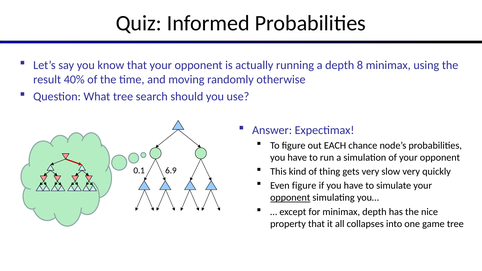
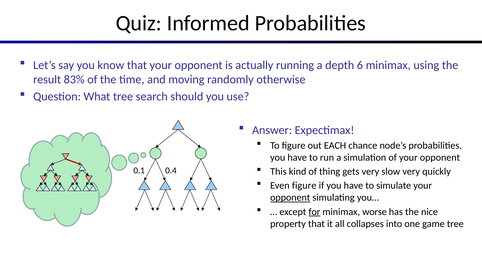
8: 8 -> 6
40%: 40% -> 83%
6.9: 6.9 -> 0.4
for underline: none -> present
minimax depth: depth -> worse
